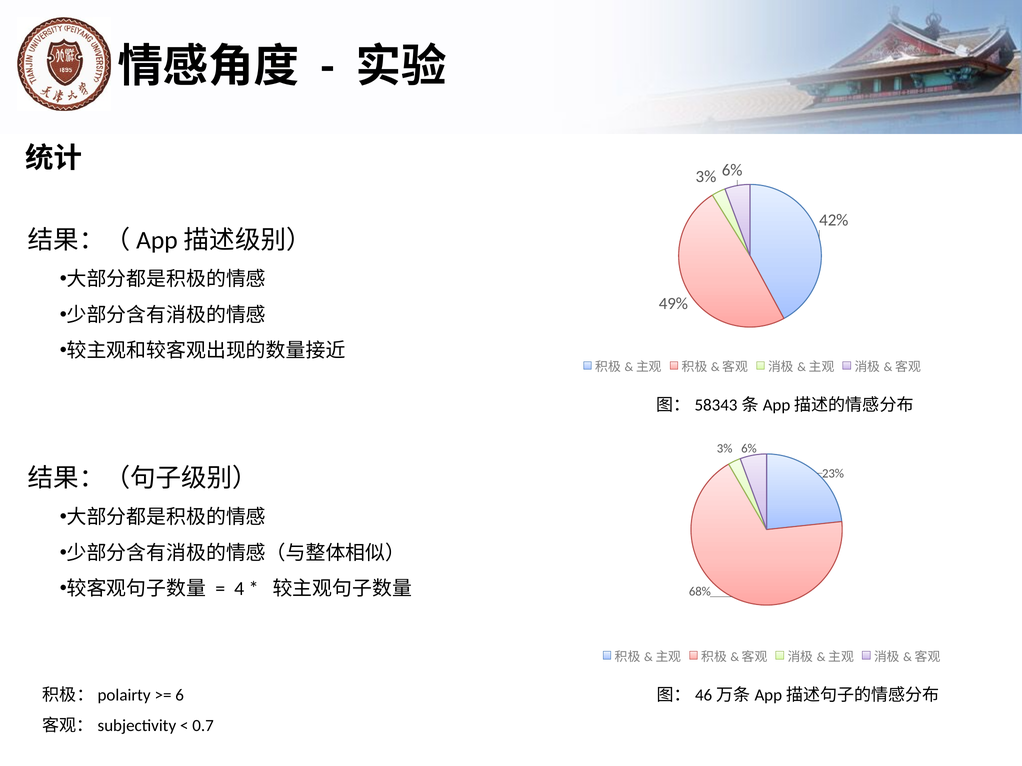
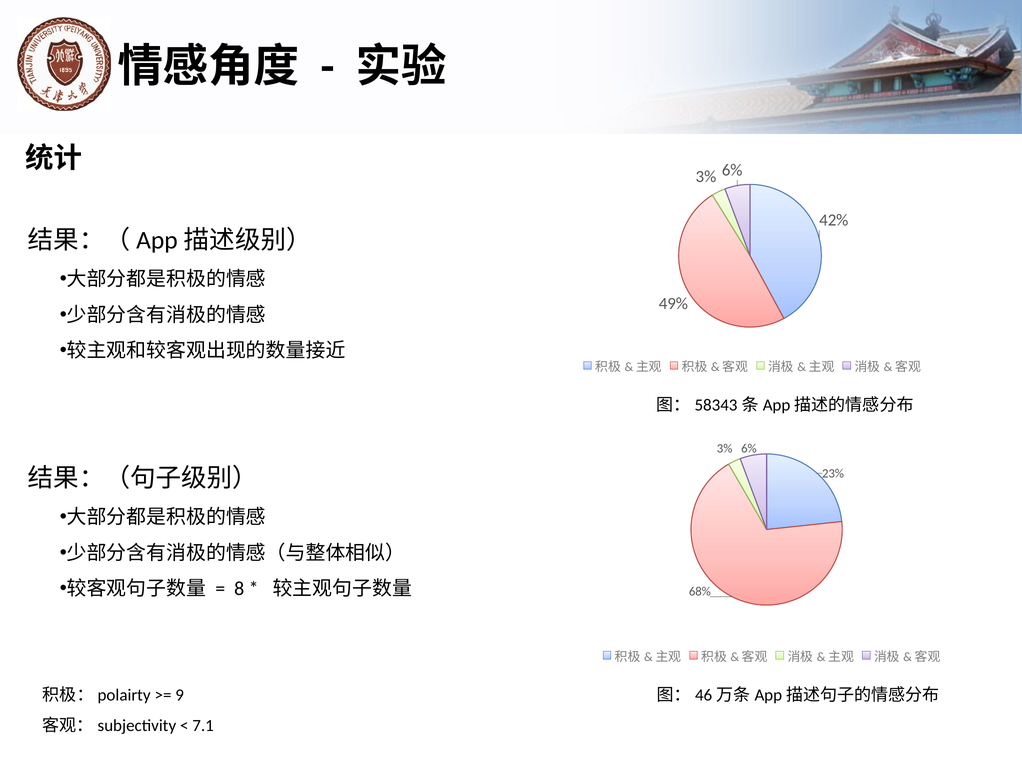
4: 4 -> 8
6: 6 -> 9
0.7: 0.7 -> 7.1
